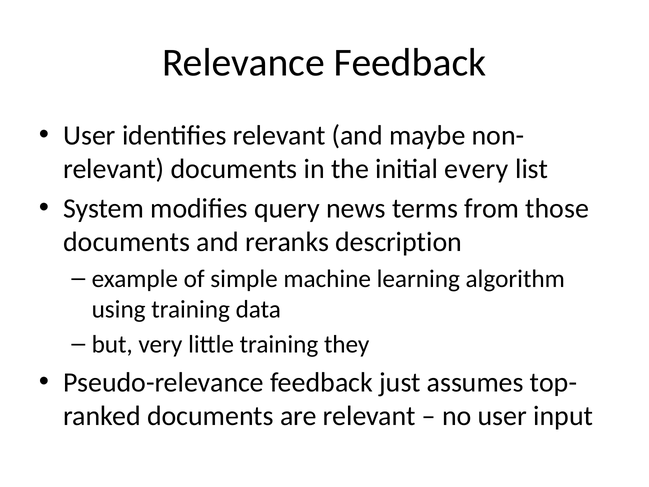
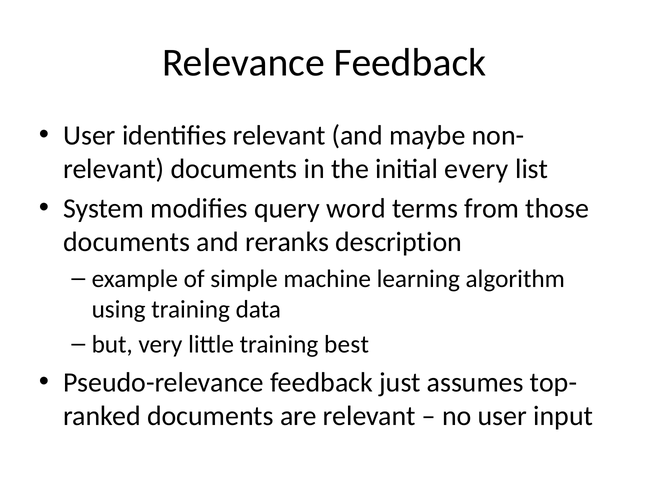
news: news -> word
they: they -> best
